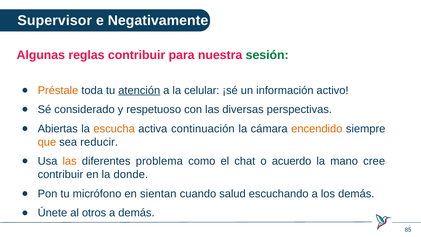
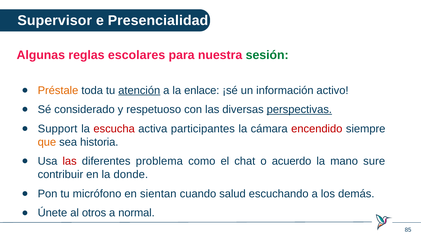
Negativamente: Negativamente -> Presencialidad
reglas contribuir: contribuir -> escolares
celular: celular -> enlace
perspectivas underline: none -> present
Abiertas: Abiertas -> Support
escucha colour: orange -> red
continuación: continuación -> participantes
encendido colour: orange -> red
reducir: reducir -> historia
las at (70, 161) colour: orange -> red
cree: cree -> sure
a demás: demás -> normal
